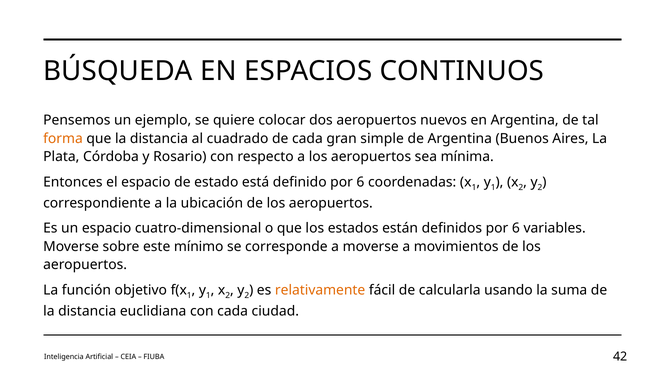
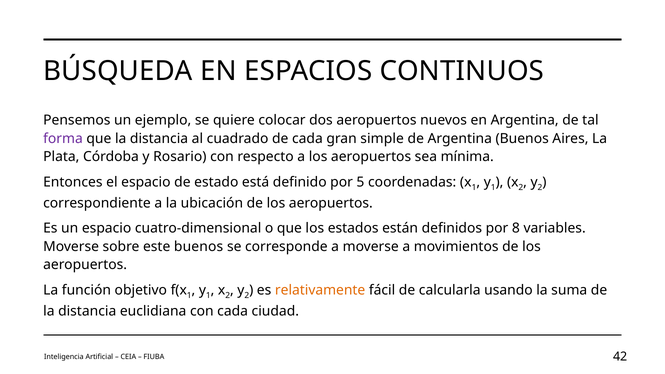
forma colour: orange -> purple
definido por 6: 6 -> 5
definidos por 6: 6 -> 8
este mínimo: mínimo -> buenos
